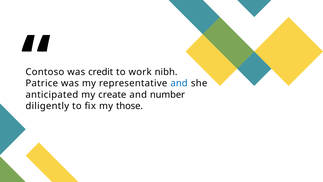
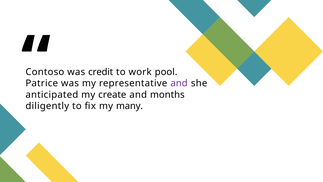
nibh: nibh -> pool
and at (179, 83) colour: blue -> purple
number: number -> months
those: those -> many
